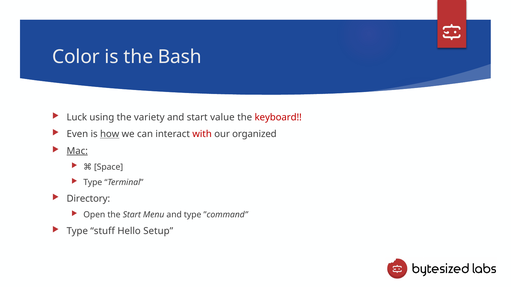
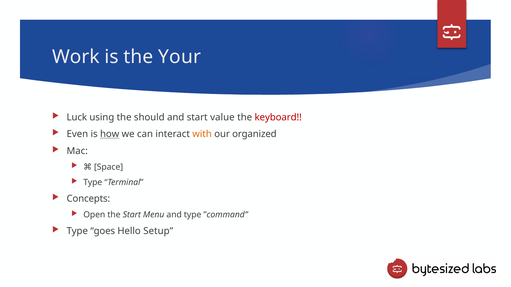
Color: Color -> Work
Bash: Bash -> Your
variety: variety -> should
with colour: red -> orange
Mac underline: present -> none
Directory: Directory -> Concepts
stuff: stuff -> goes
